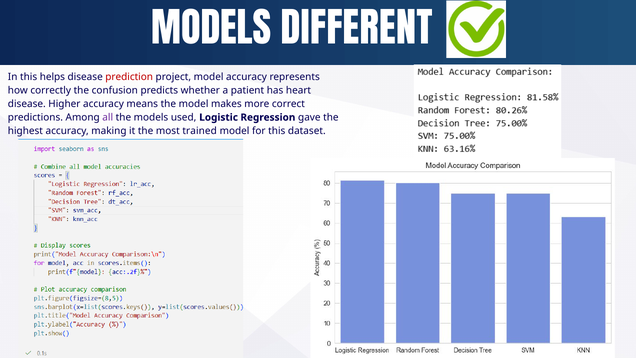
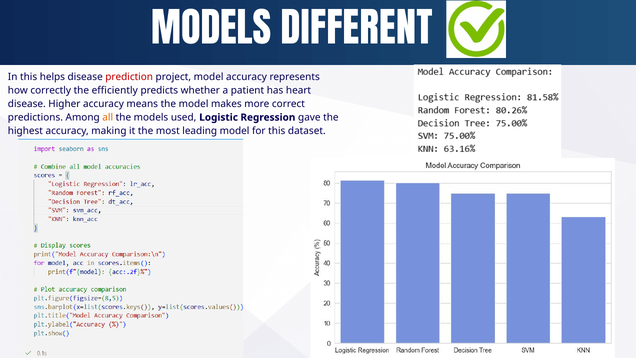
confusion: confusion -> efficiently
all colour: purple -> orange
trained: trained -> leading
